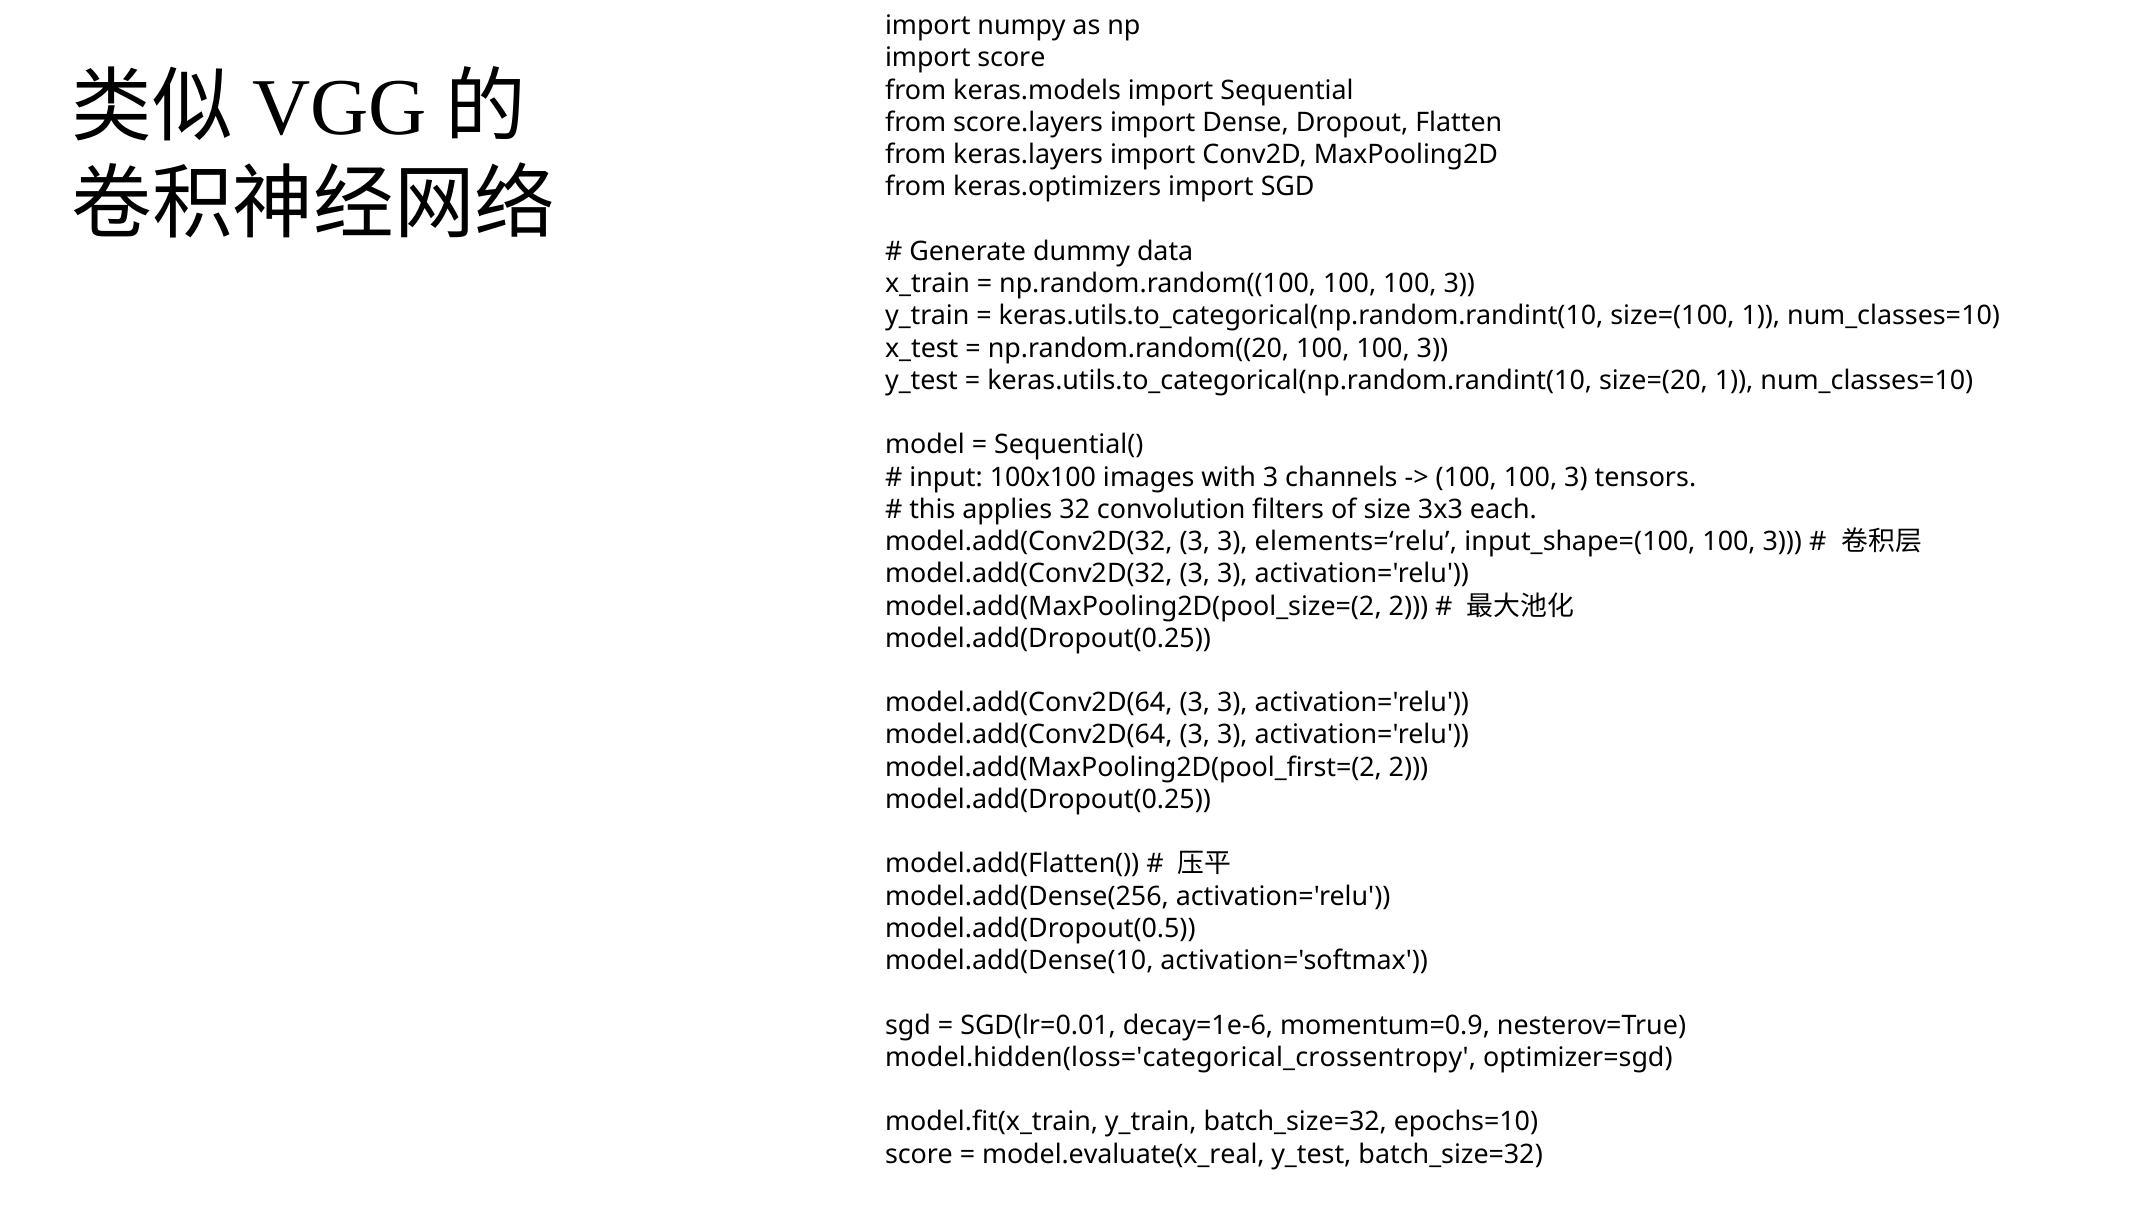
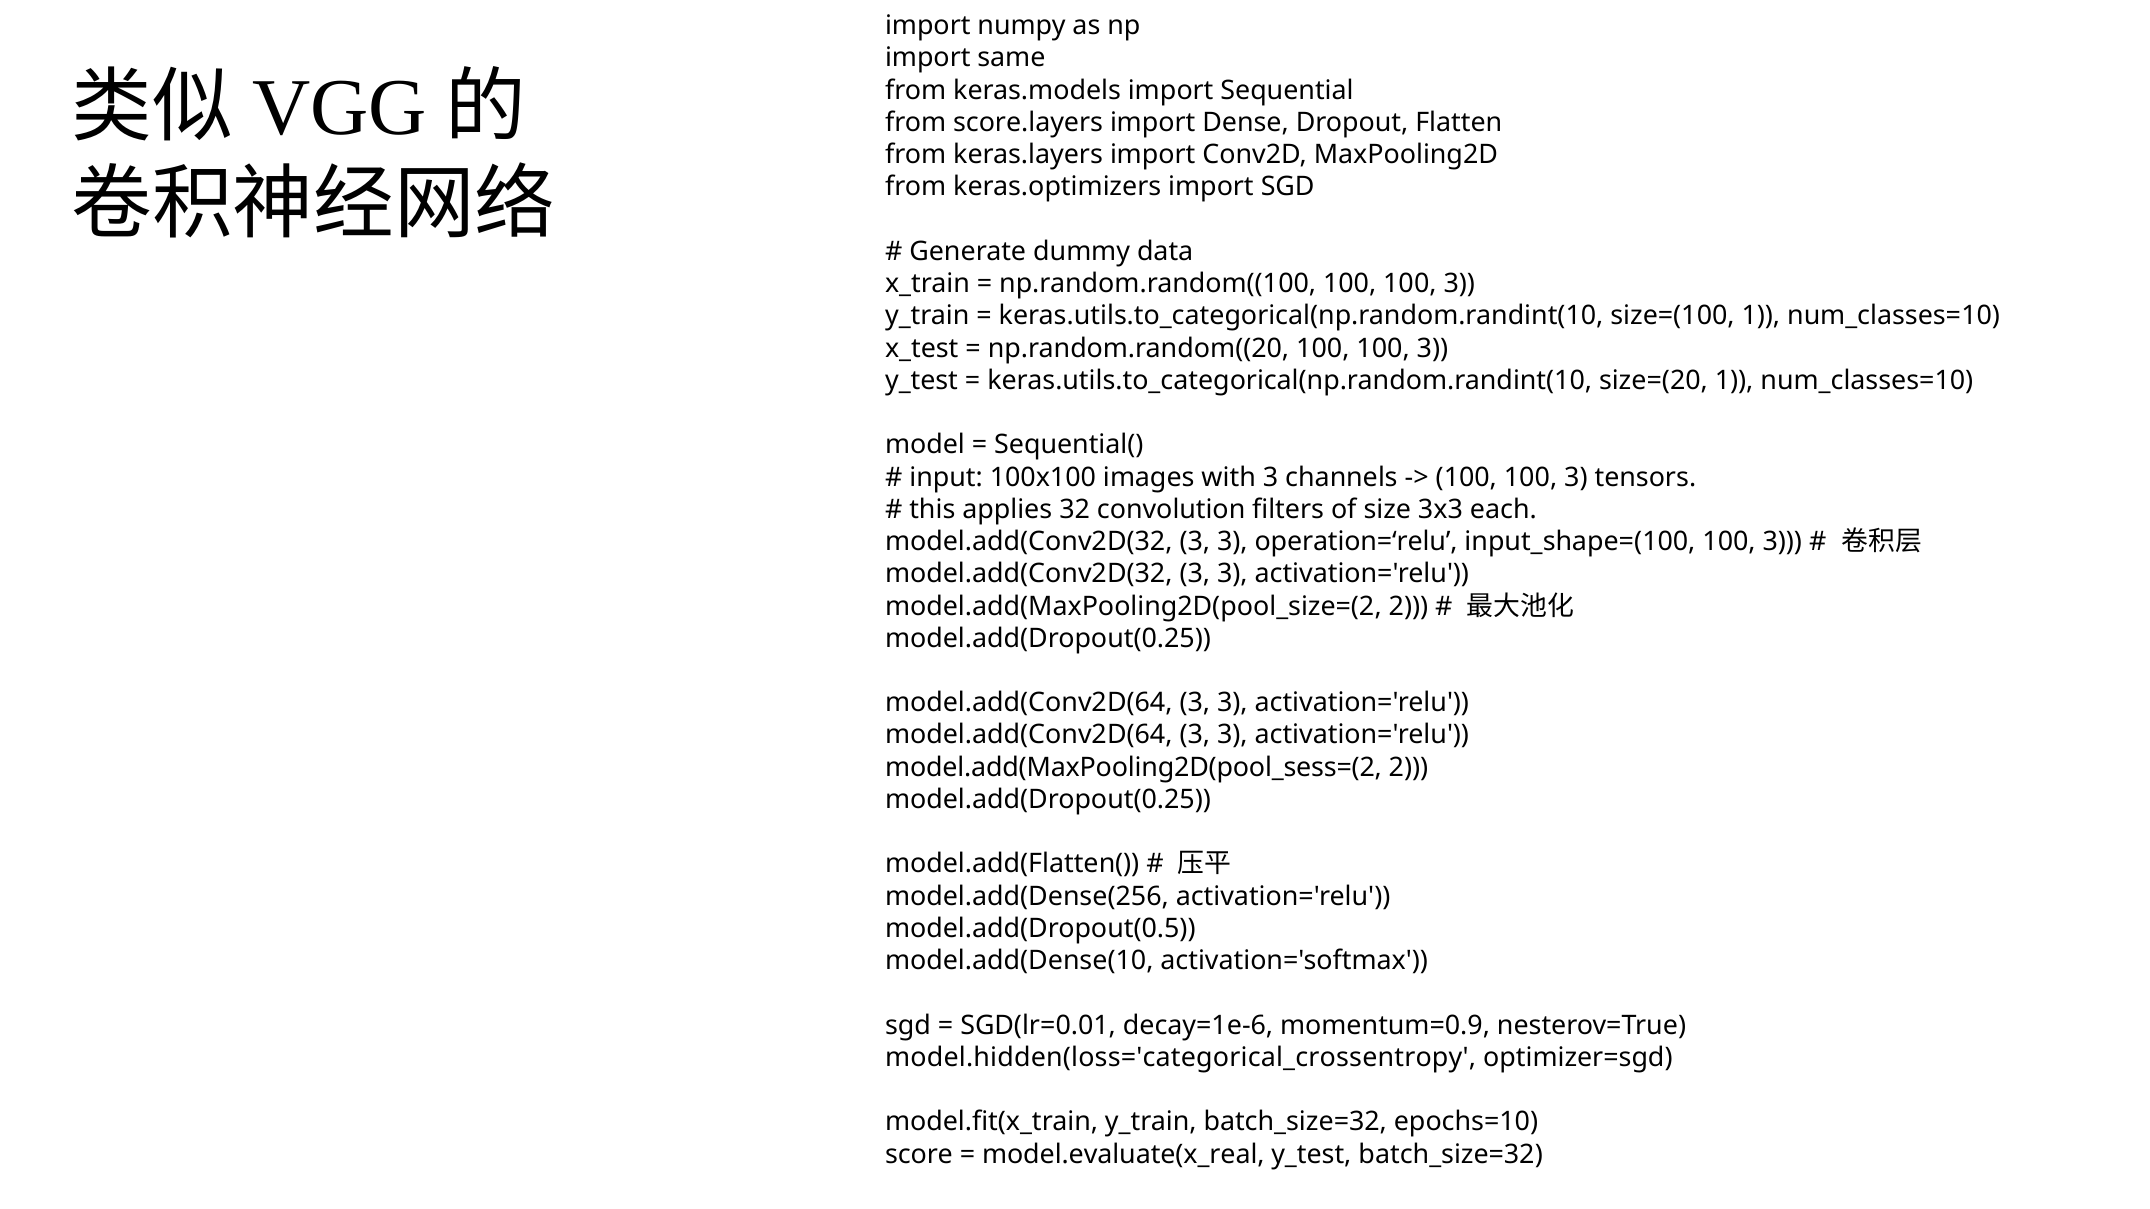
import score: score -> same
elements=‘relu: elements=‘relu -> operation=‘relu
model.add(MaxPooling2D(pool_first=(2: model.add(MaxPooling2D(pool_first=(2 -> model.add(MaxPooling2D(pool_sess=(2
